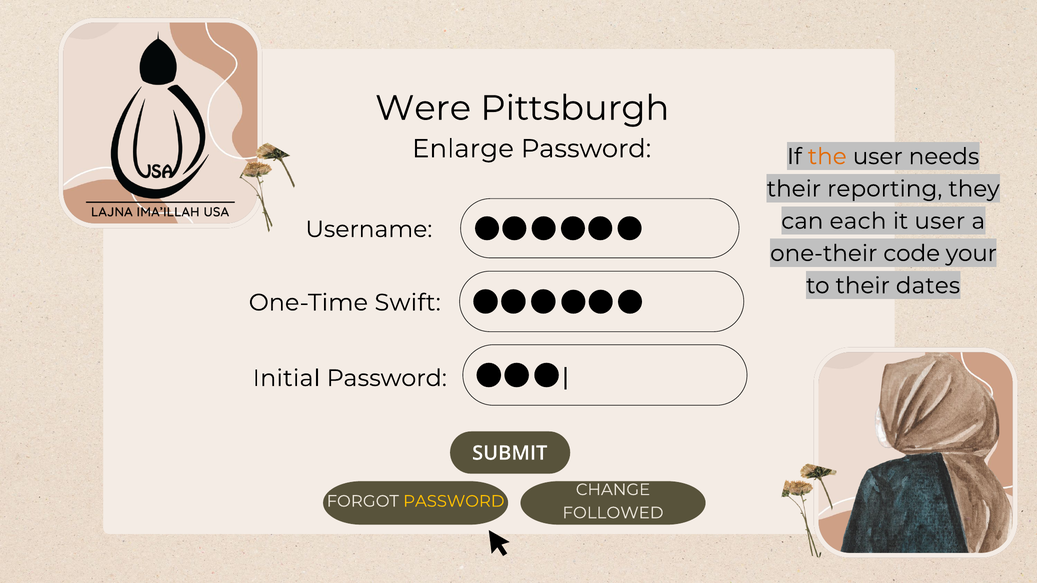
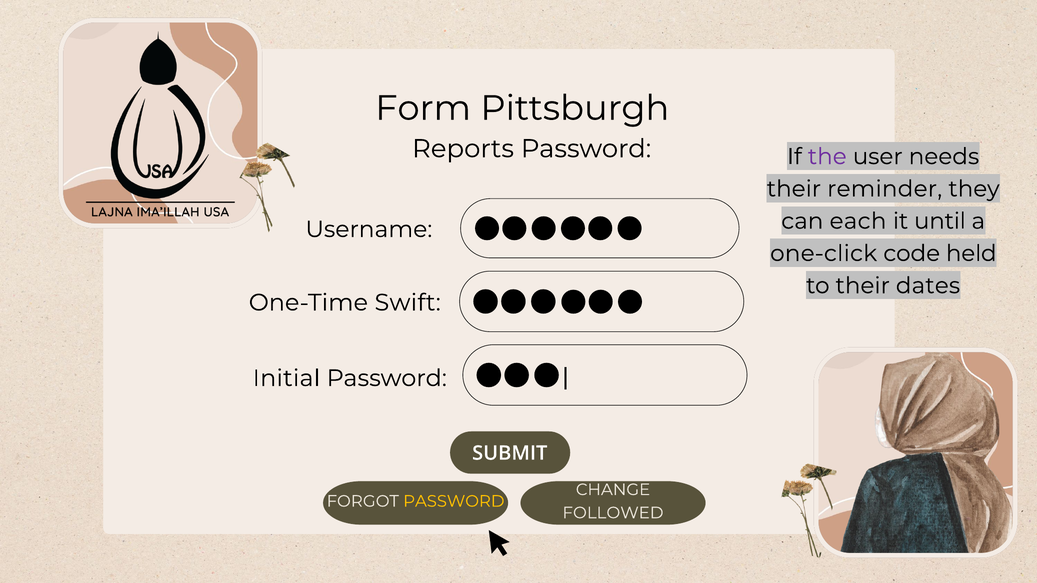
Were: Were -> Form
Enlarge: Enlarge -> Reports
the colour: orange -> purple
reporting: reporting -> reminder
it user: user -> until
one-their: one-their -> one-click
your: your -> held
